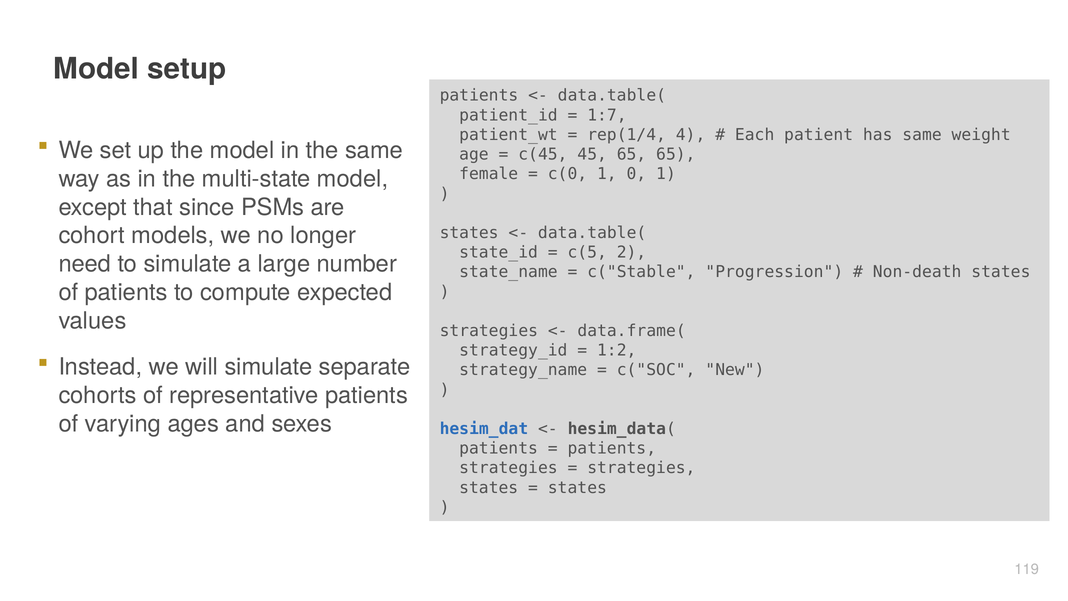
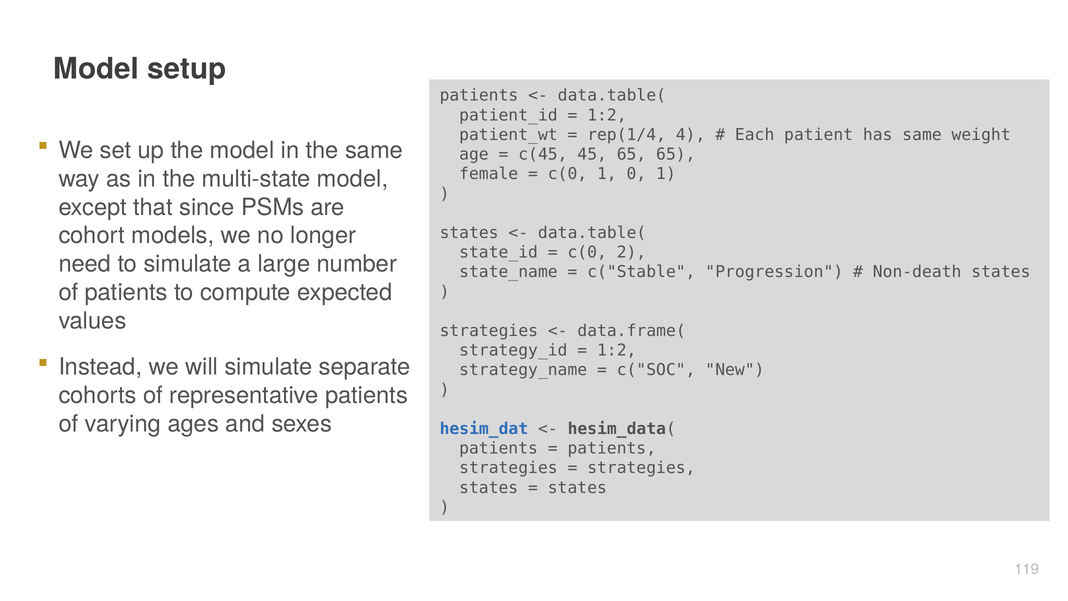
1:7 at (607, 115): 1:7 -> 1:2
c(5 at (587, 252): c(5 -> c(0
